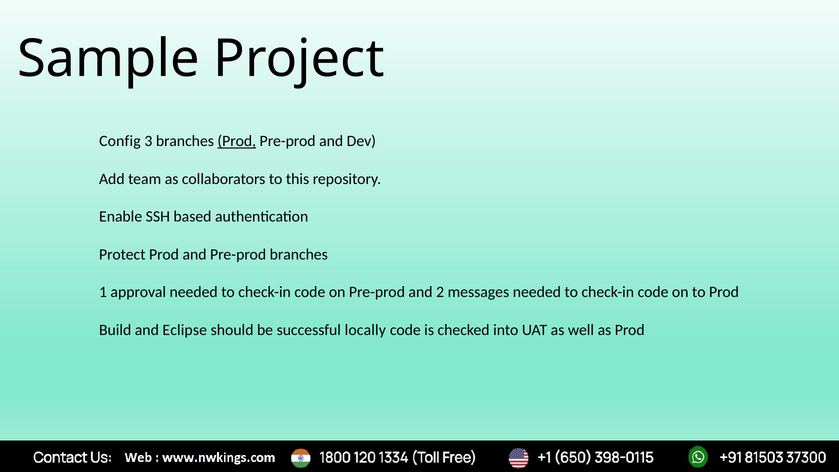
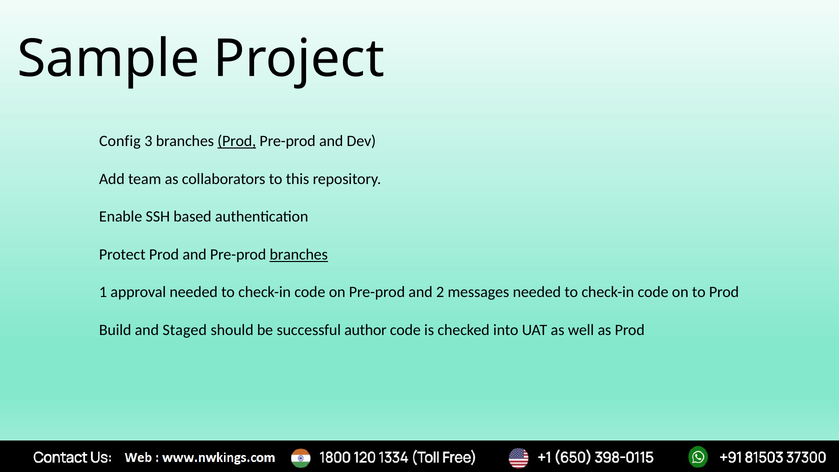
branches at (299, 254) underline: none -> present
Eclipse: Eclipse -> Staged
locally: locally -> author
